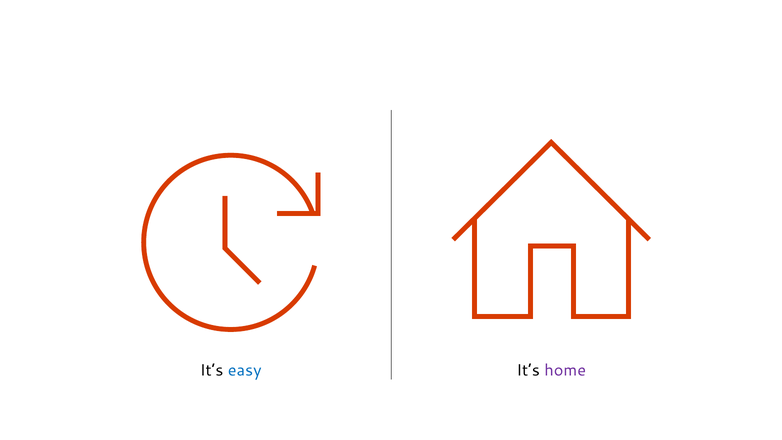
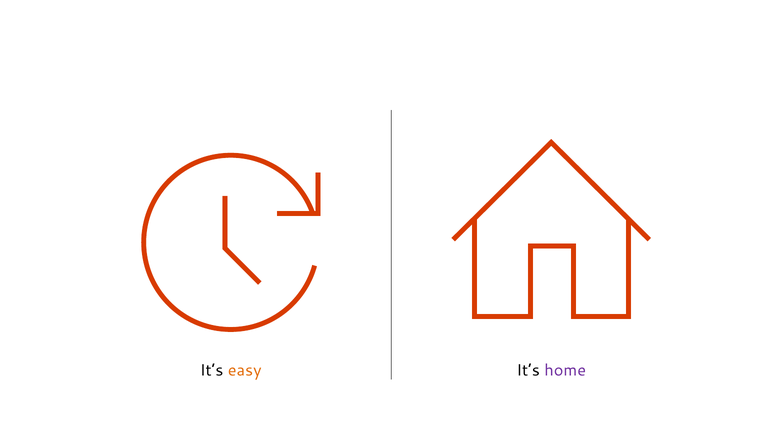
easy colour: blue -> orange
